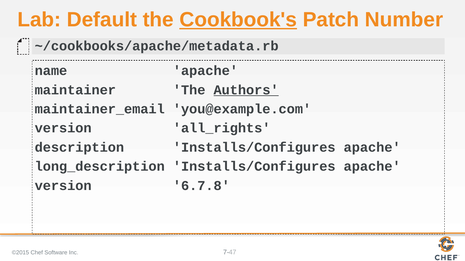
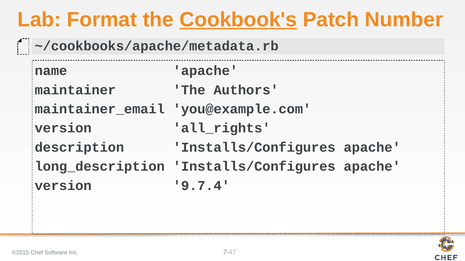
Default: Default -> Format
Authors underline: present -> none
6.7.8: 6.7.8 -> 9.7.4
